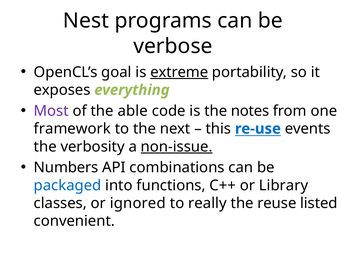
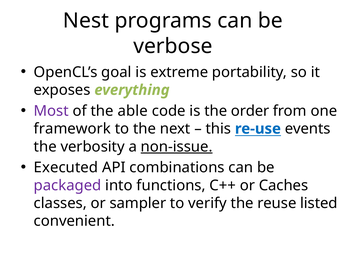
extreme underline: present -> none
notes: notes -> order
Numbers: Numbers -> Executed
packaged colour: blue -> purple
Library: Library -> Caches
ignored: ignored -> sampler
really: really -> verify
